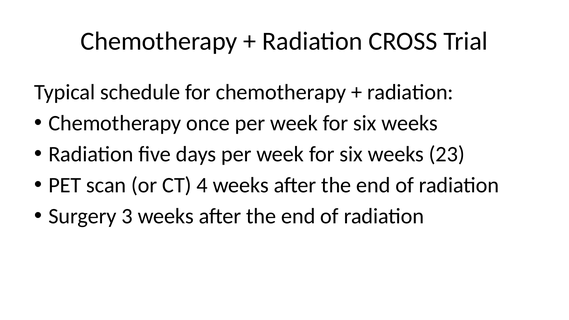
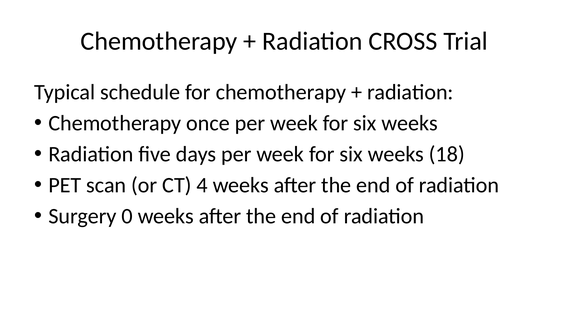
23: 23 -> 18
3: 3 -> 0
